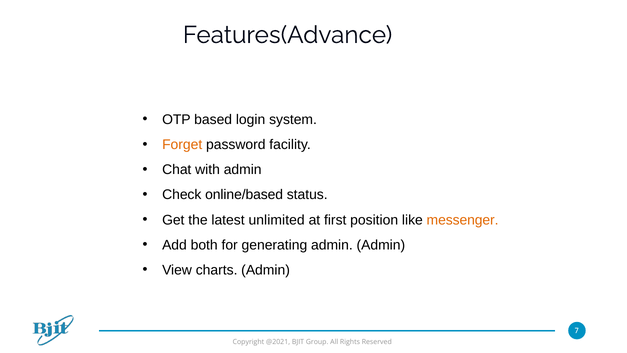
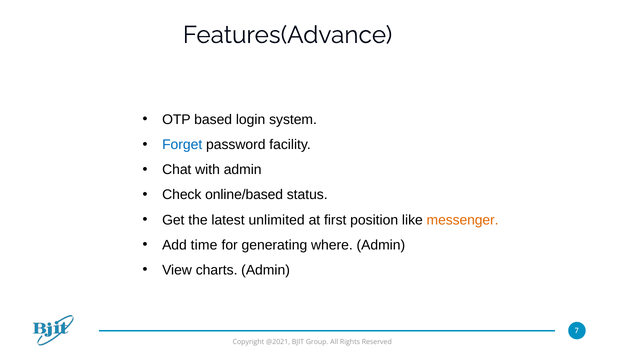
Forget colour: orange -> blue
both: both -> time
generating admin: admin -> where
